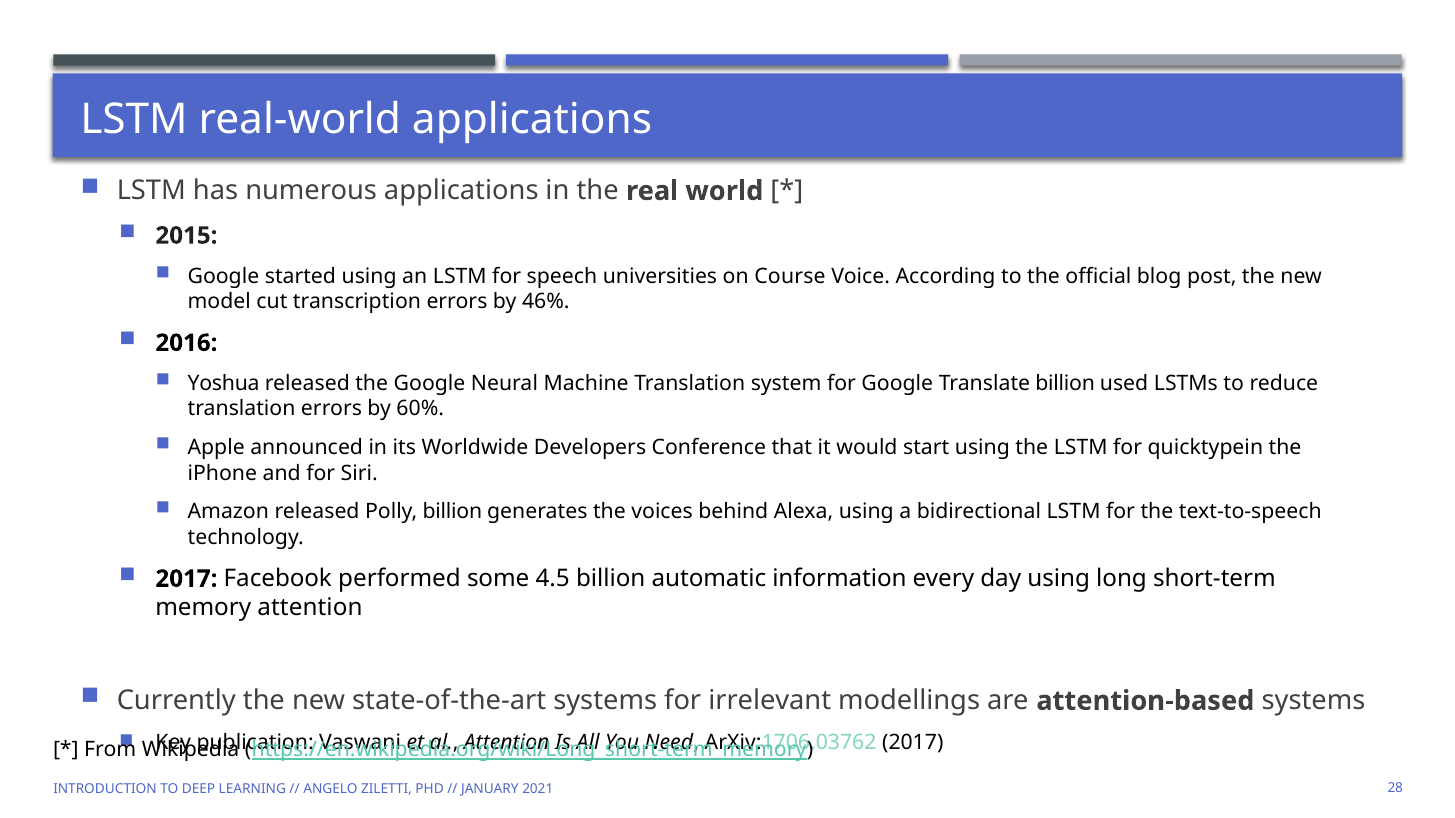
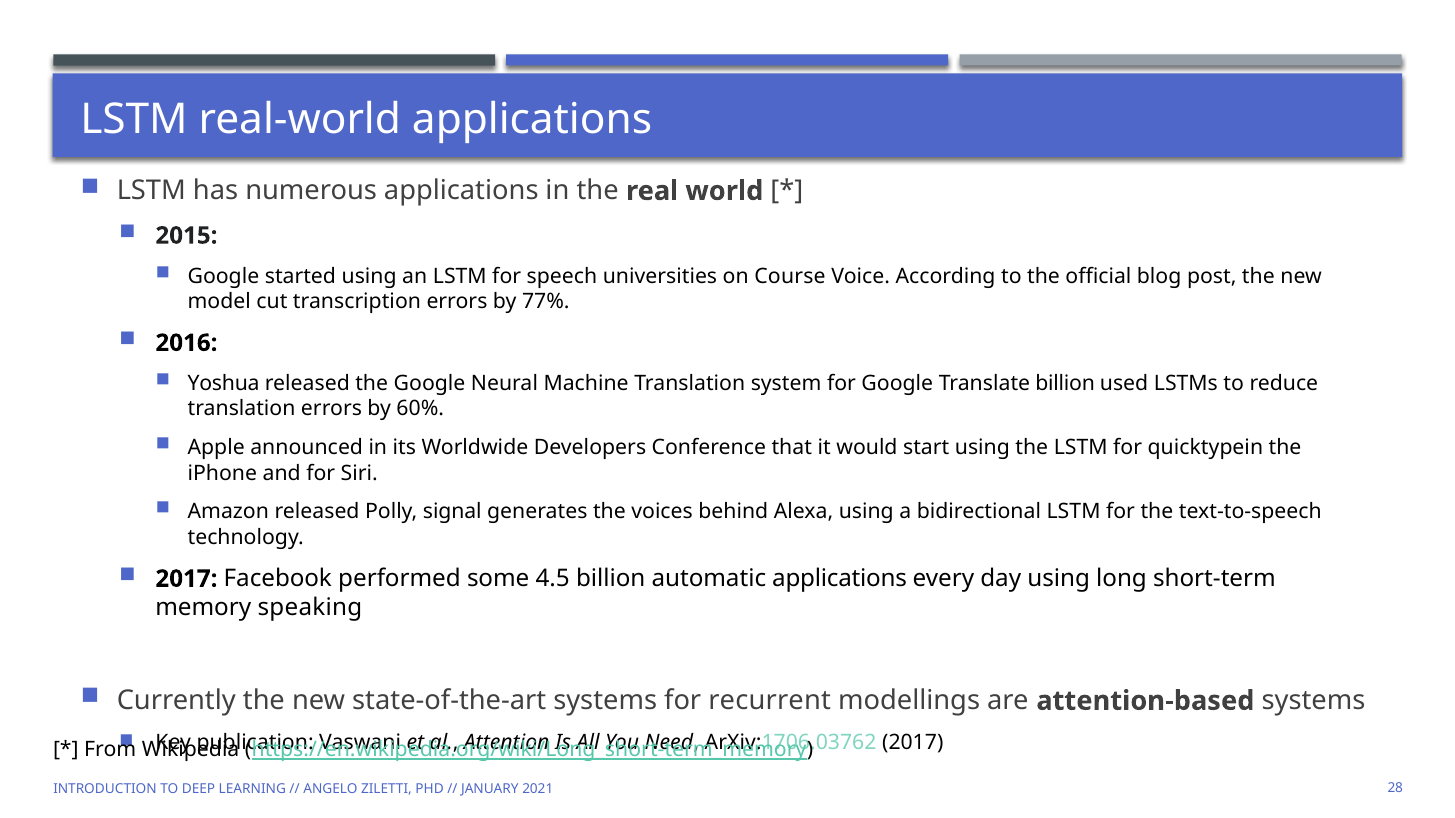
46%: 46% -> 77%
Polly billion: billion -> signal
automatic information: information -> applications
memory attention: attention -> speaking
irrelevant: irrelevant -> recurrent
